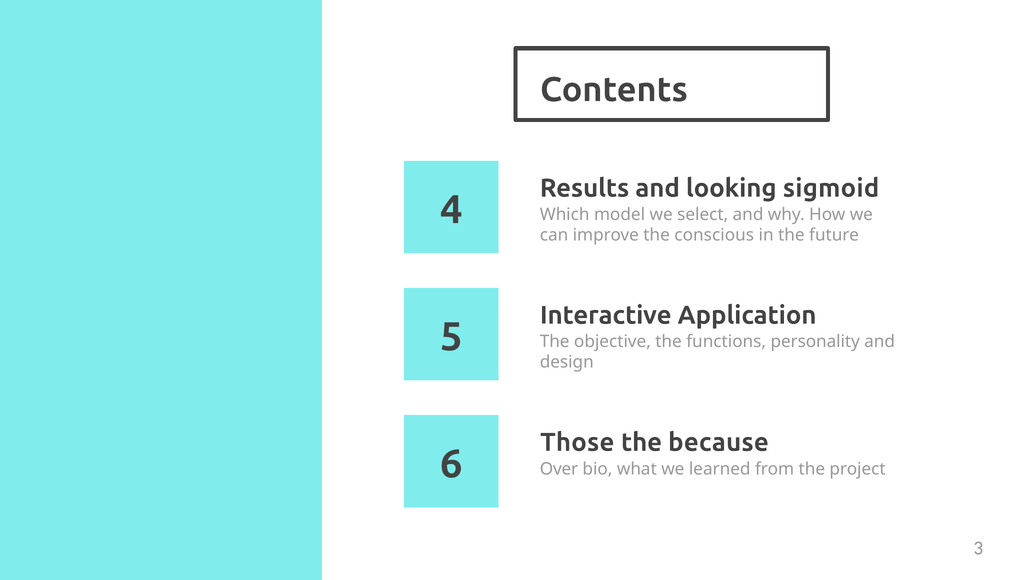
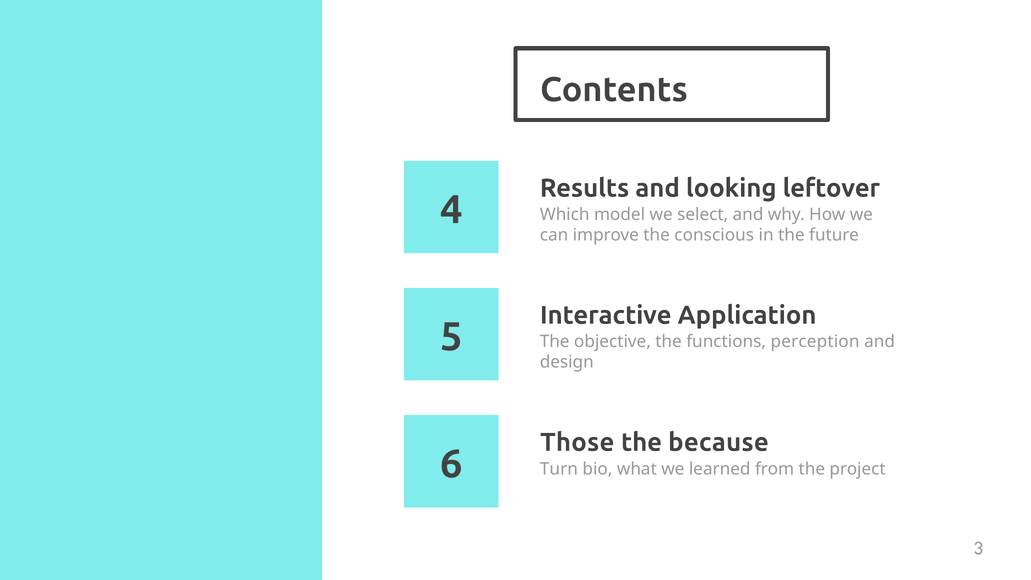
sigmoid: sigmoid -> leftover
personality: personality -> perception
Over: Over -> Turn
